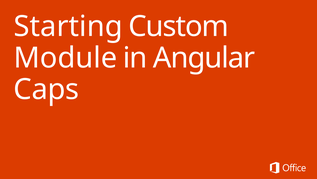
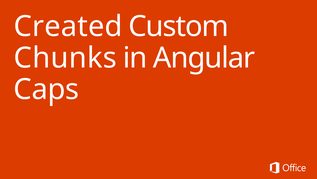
Starting: Starting -> Created
Module: Module -> Chunks
